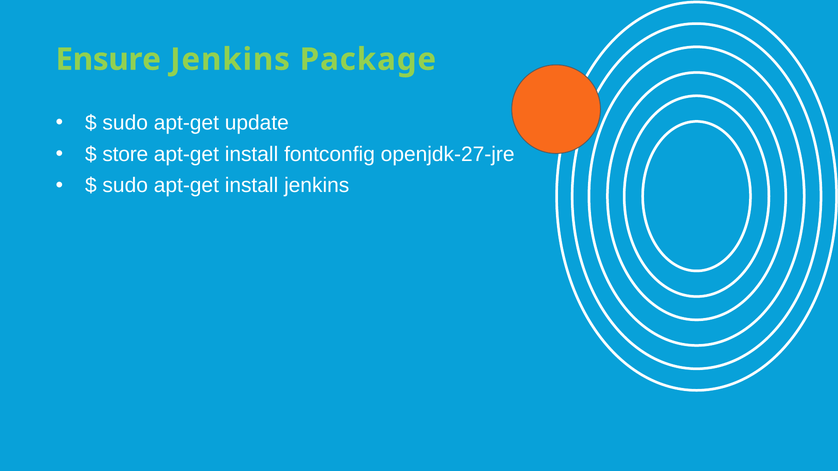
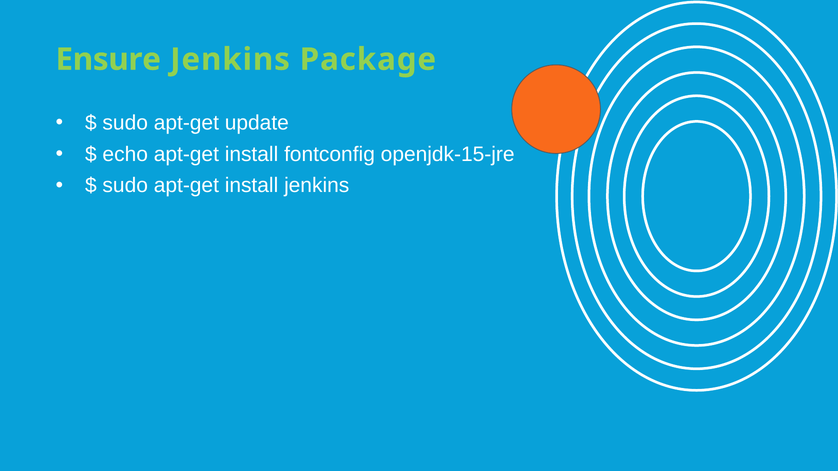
store: store -> echo
openjdk-27-jre: openjdk-27-jre -> openjdk-15-jre
